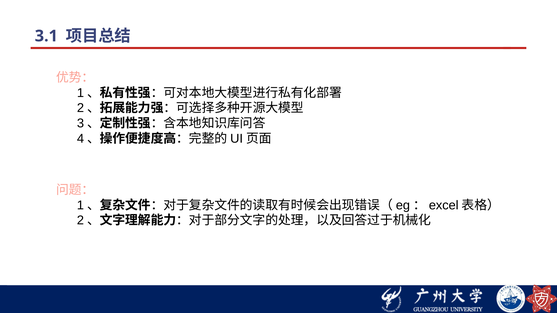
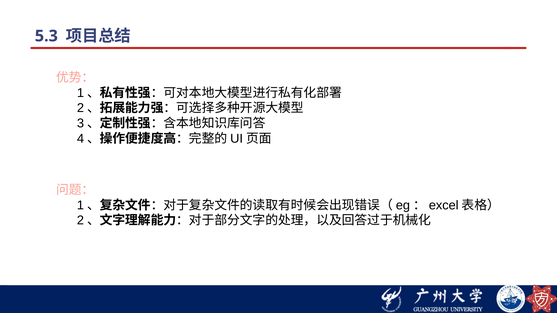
3.1: 3.1 -> 5.3
